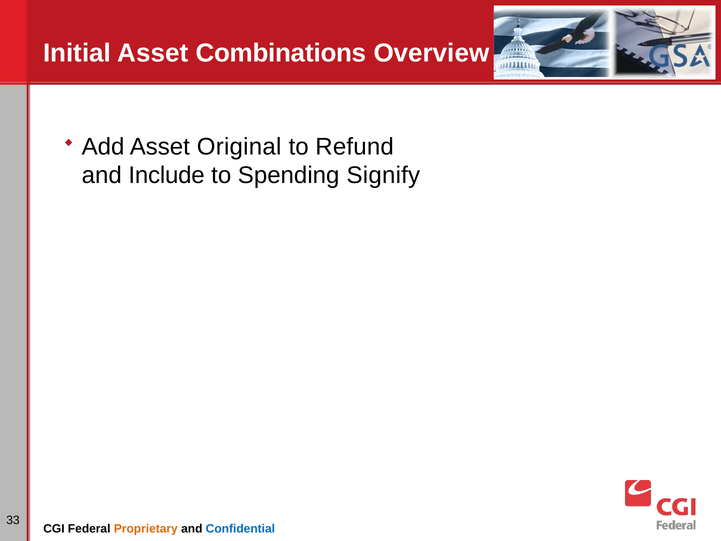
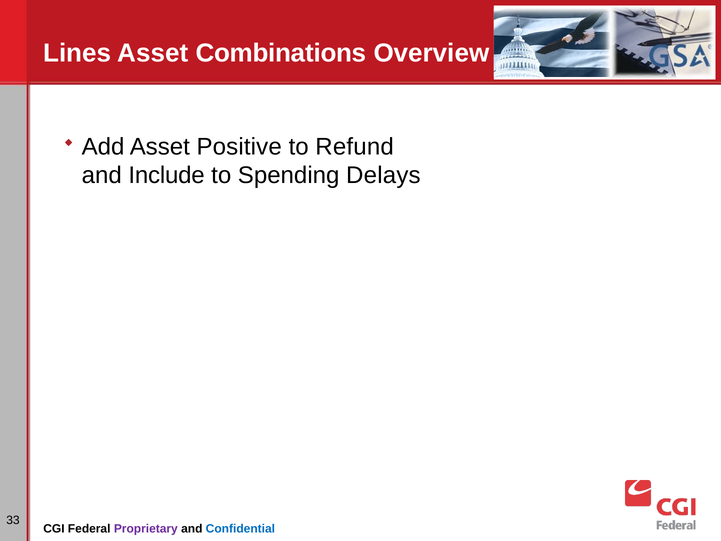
Initial: Initial -> Lines
Original: Original -> Positive
Signify: Signify -> Delays
Proprietary colour: orange -> purple
